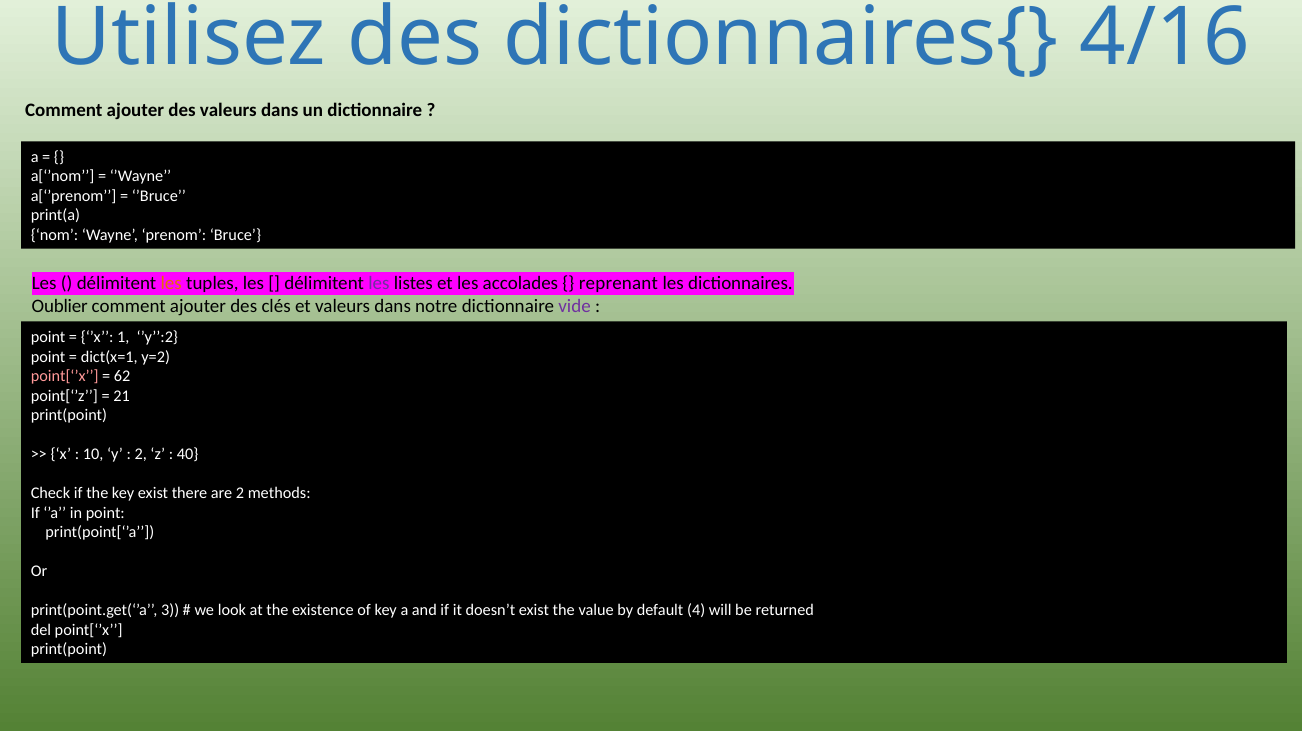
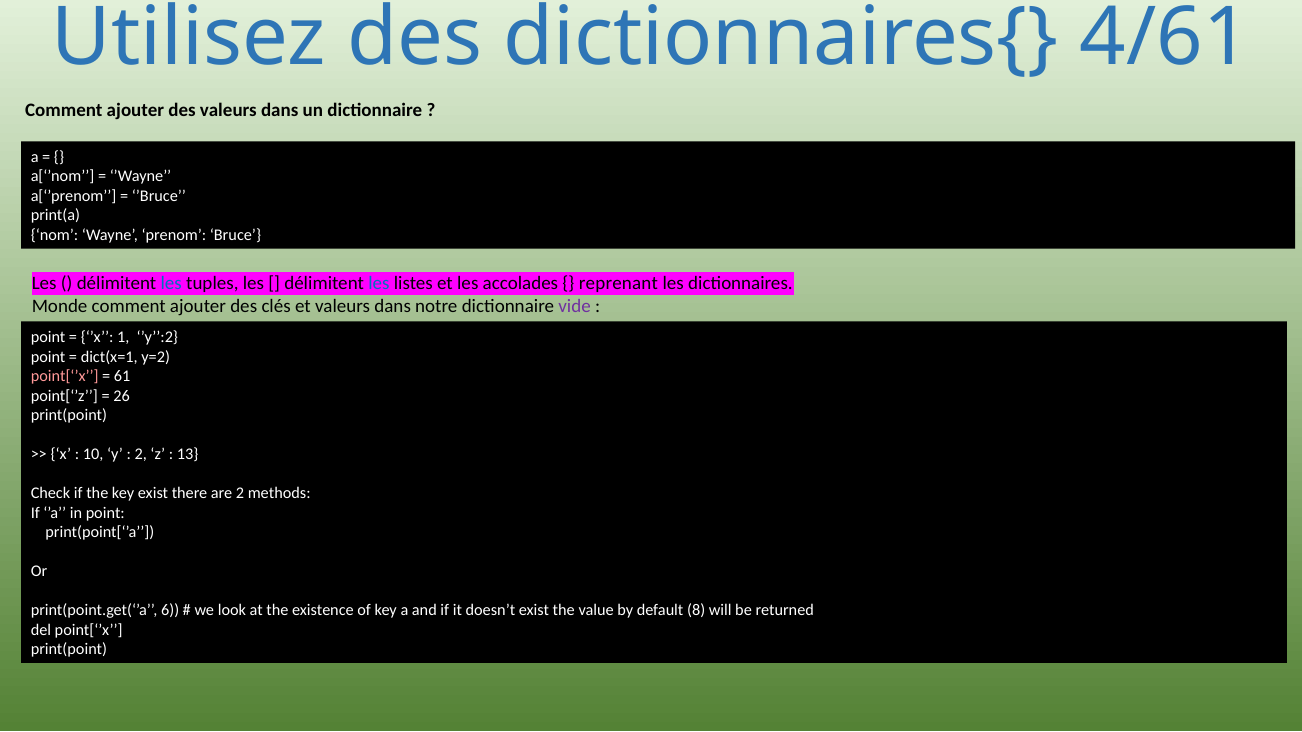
4/16: 4/16 -> 4/61
les at (171, 284) colour: orange -> blue
les at (379, 284) colour: purple -> blue
Oublier: Oublier -> Monde
62: 62 -> 61
21: 21 -> 26
40: 40 -> 13
3: 3 -> 6
4: 4 -> 8
